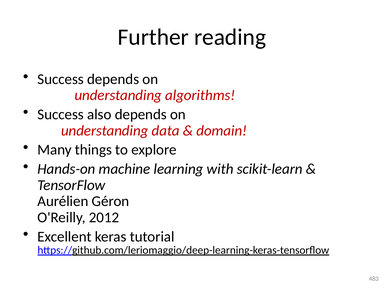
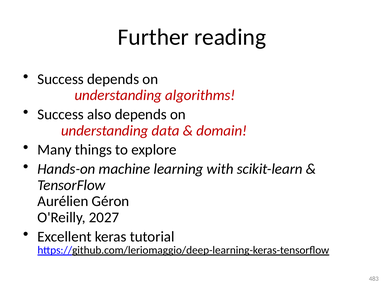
2012: 2012 -> 2027
